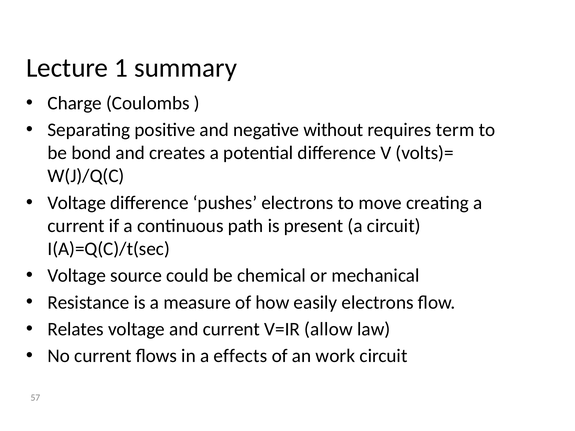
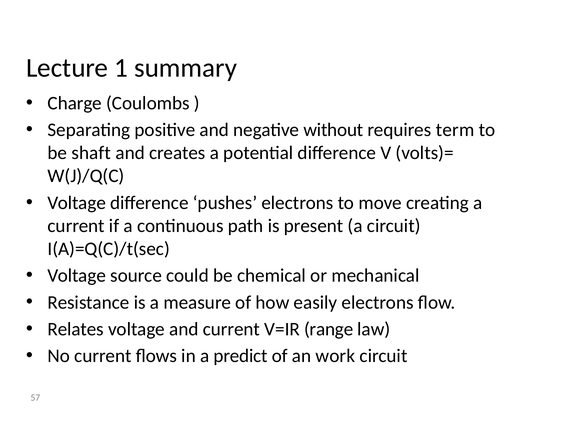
bond: bond -> shaft
allow: allow -> range
effects: effects -> predict
